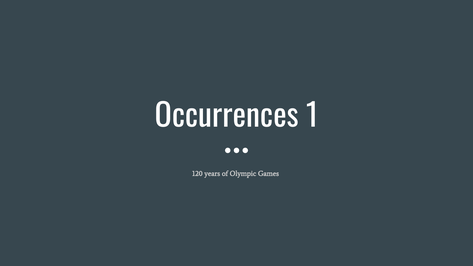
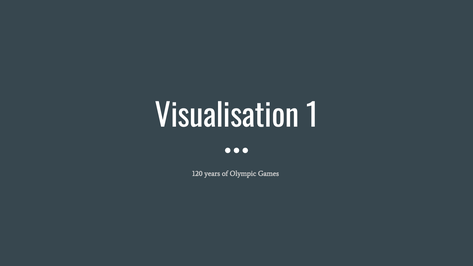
Occurrences: Occurrences -> Visualisation
